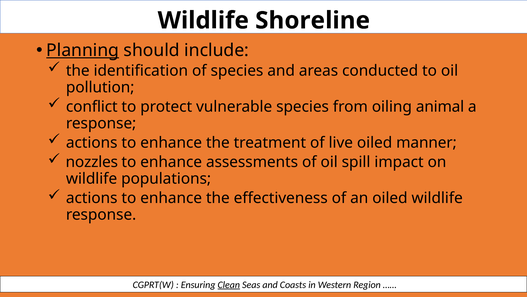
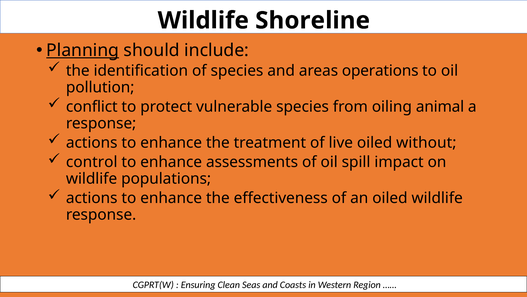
conducted: conducted -> operations
manner: manner -> without
nozzles: nozzles -> control
Clean underline: present -> none
